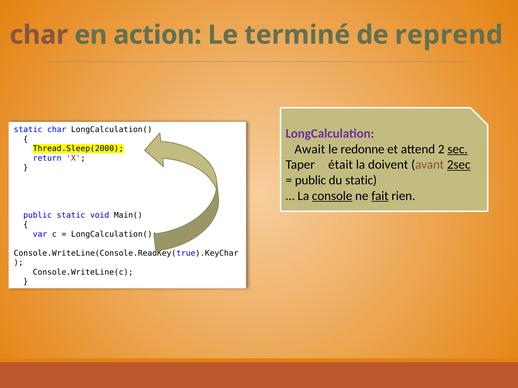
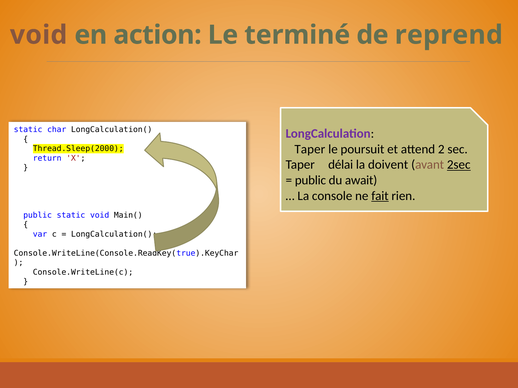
char at (39, 35): char -> void
Await at (310, 149): Await -> Taper
redonne: redonne -> poursuit
sec underline: present -> none
était: était -> délai
du static: static -> await
console underline: present -> none
